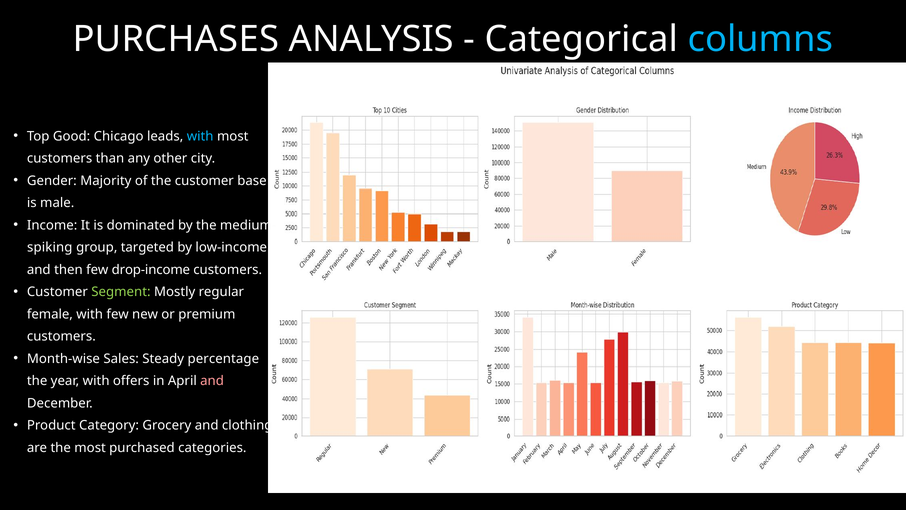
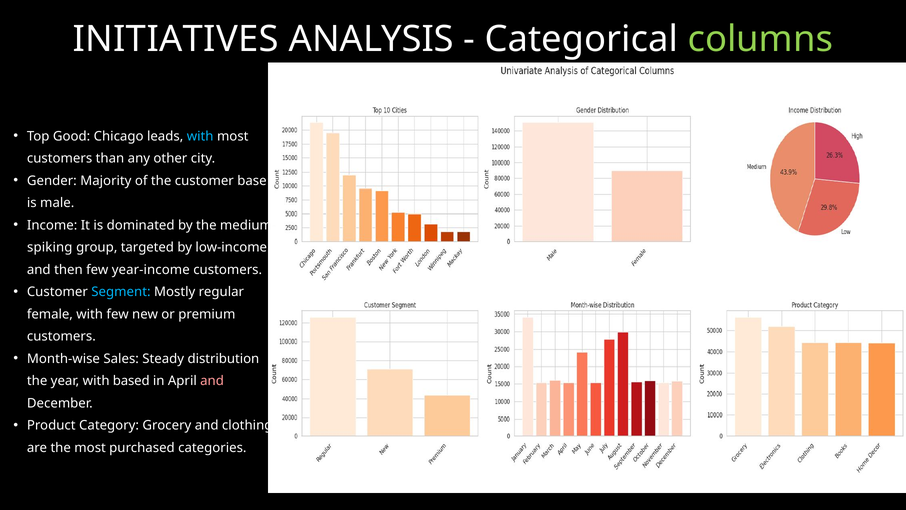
PURCHASES: PURCHASES -> INITIATIVES
columns colour: light blue -> light green
drop-income: drop-income -> year-income
Segment colour: light green -> light blue
percentage: percentage -> distribution
offers: offers -> based
